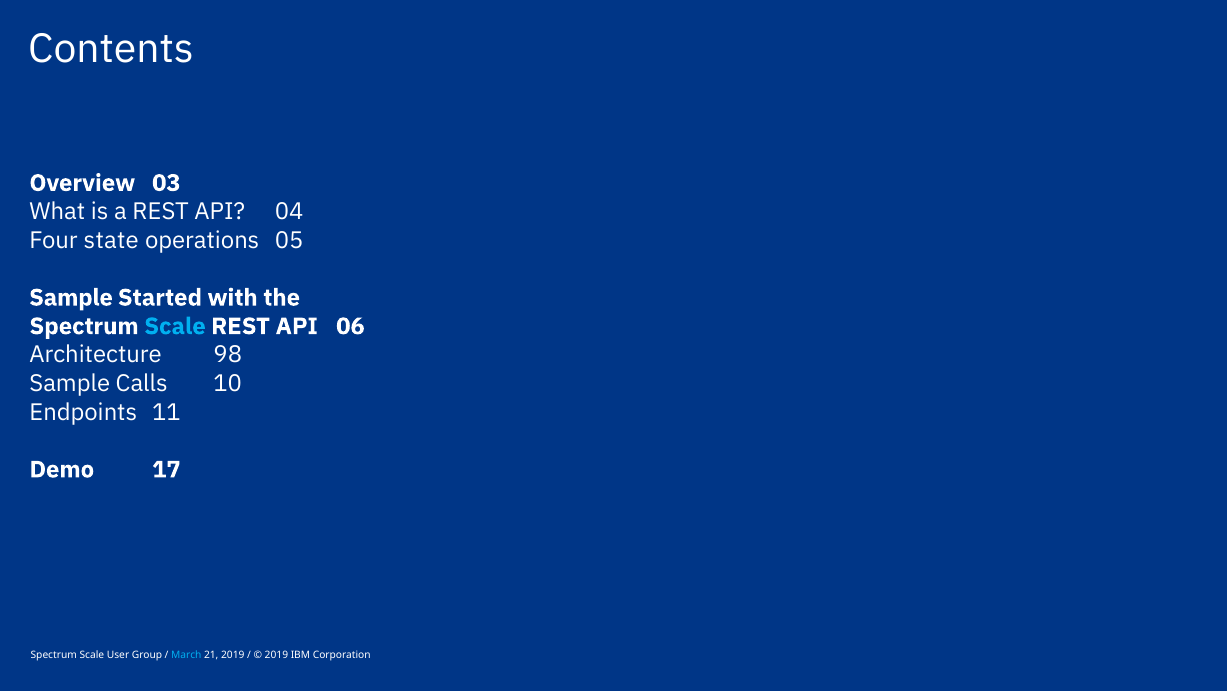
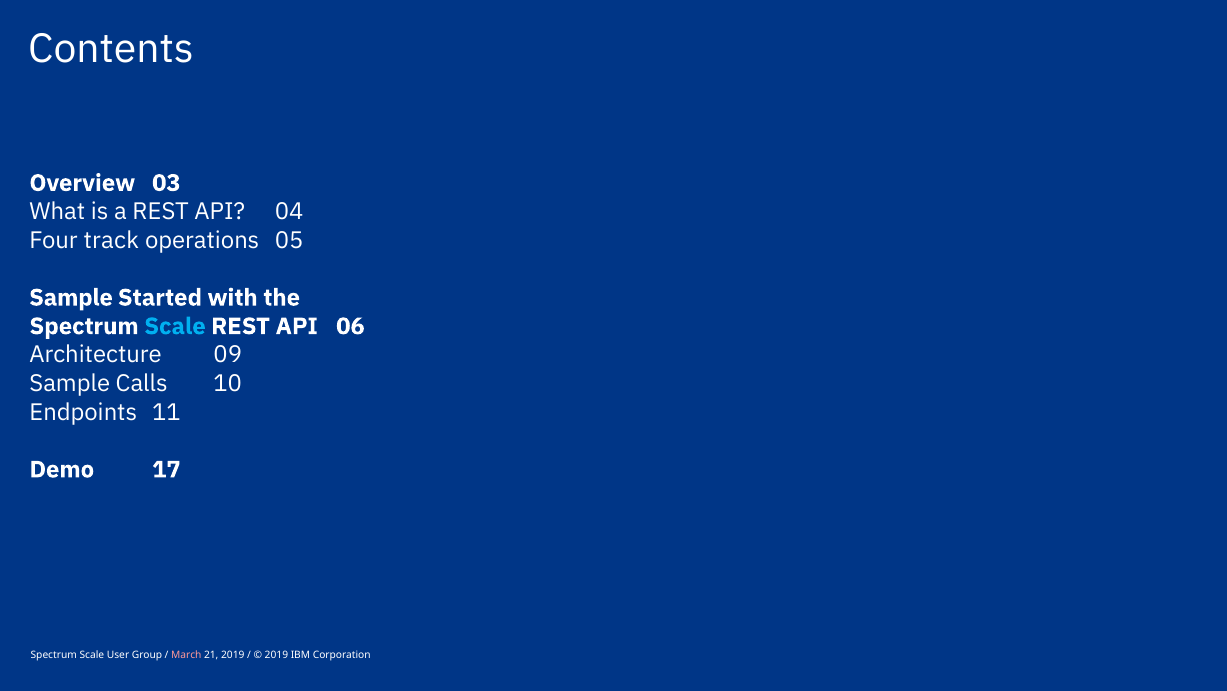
state: state -> track
98: 98 -> 09
March colour: light blue -> pink
